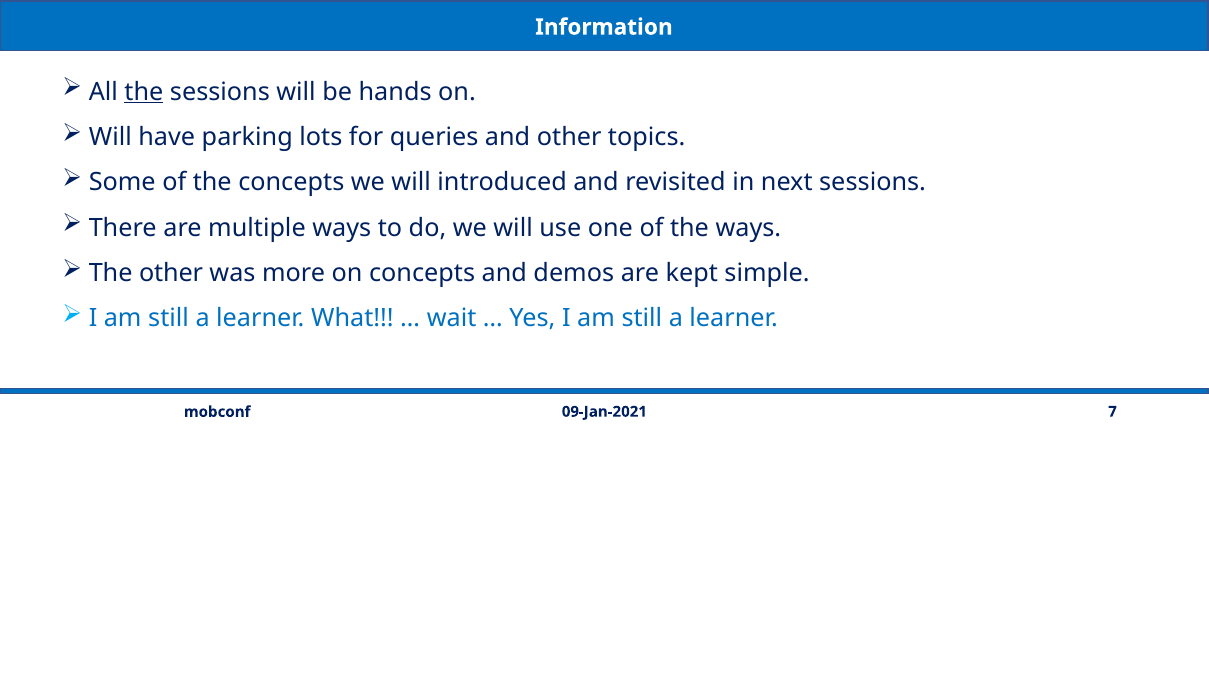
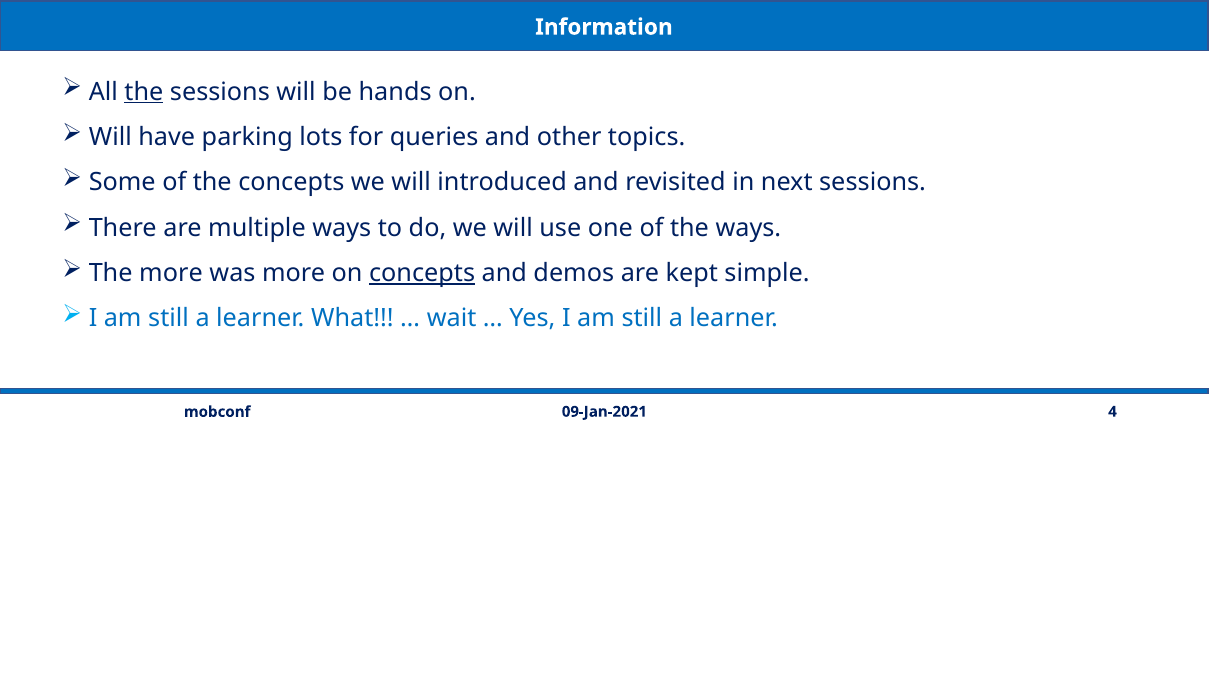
The other: other -> more
concepts at (422, 273) underline: none -> present
7: 7 -> 4
